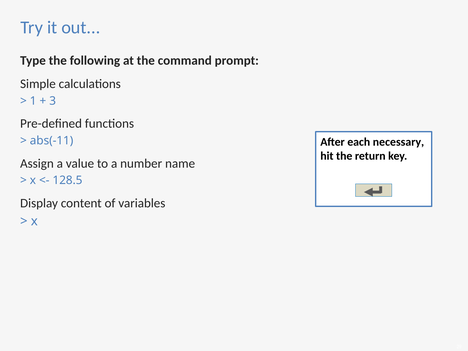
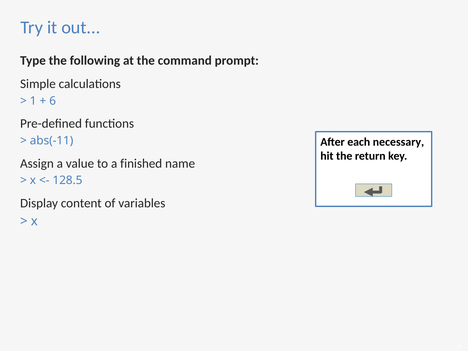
3: 3 -> 6
number: number -> finished
